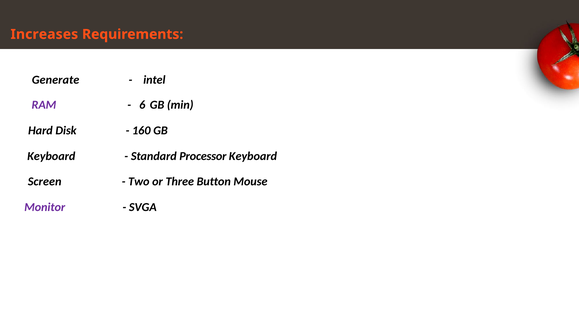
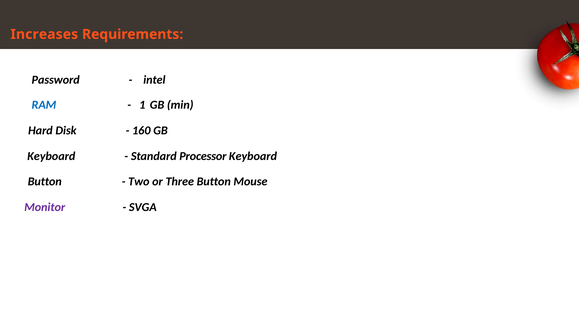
Generate: Generate -> Password
RAM colour: purple -> blue
6: 6 -> 1
Screen at (45, 181): Screen -> Button
